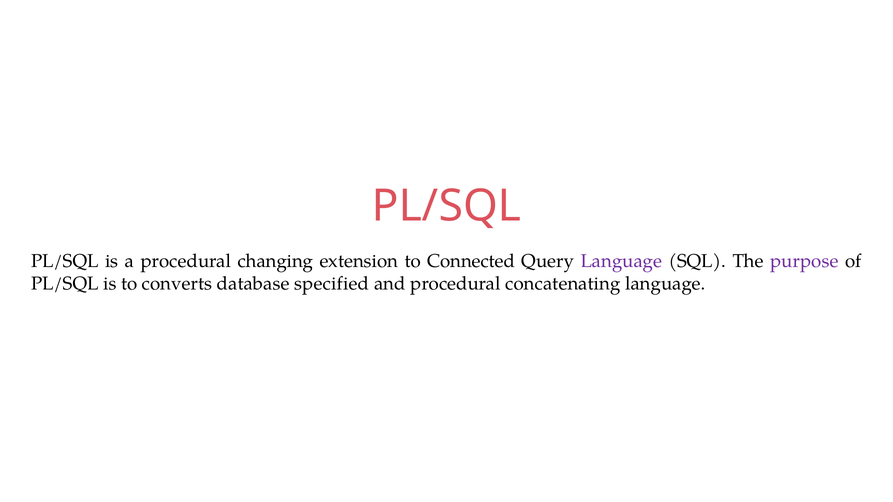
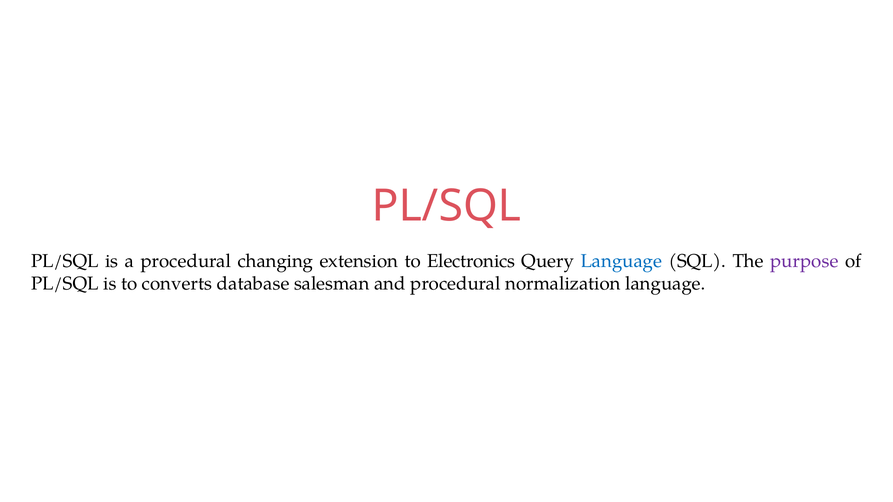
Connected: Connected -> Electronics
Language at (621, 261) colour: purple -> blue
specified: specified -> salesman
concatenating: concatenating -> normalization
